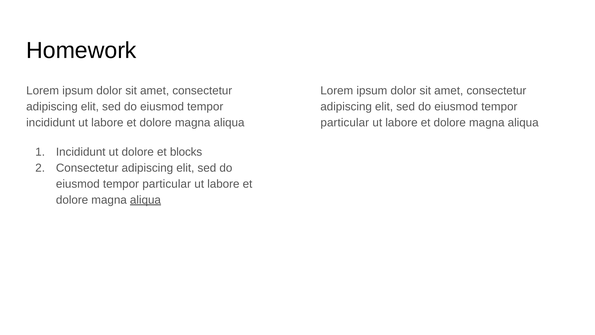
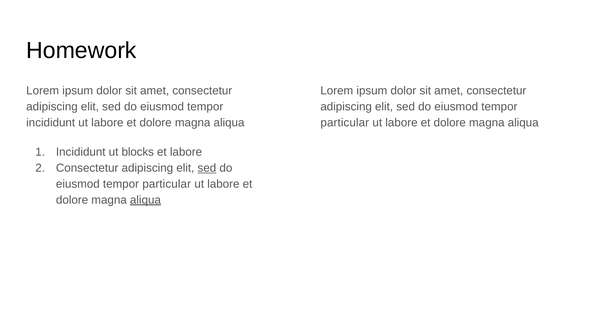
ut dolore: dolore -> blocks
et blocks: blocks -> labore
sed at (207, 168) underline: none -> present
